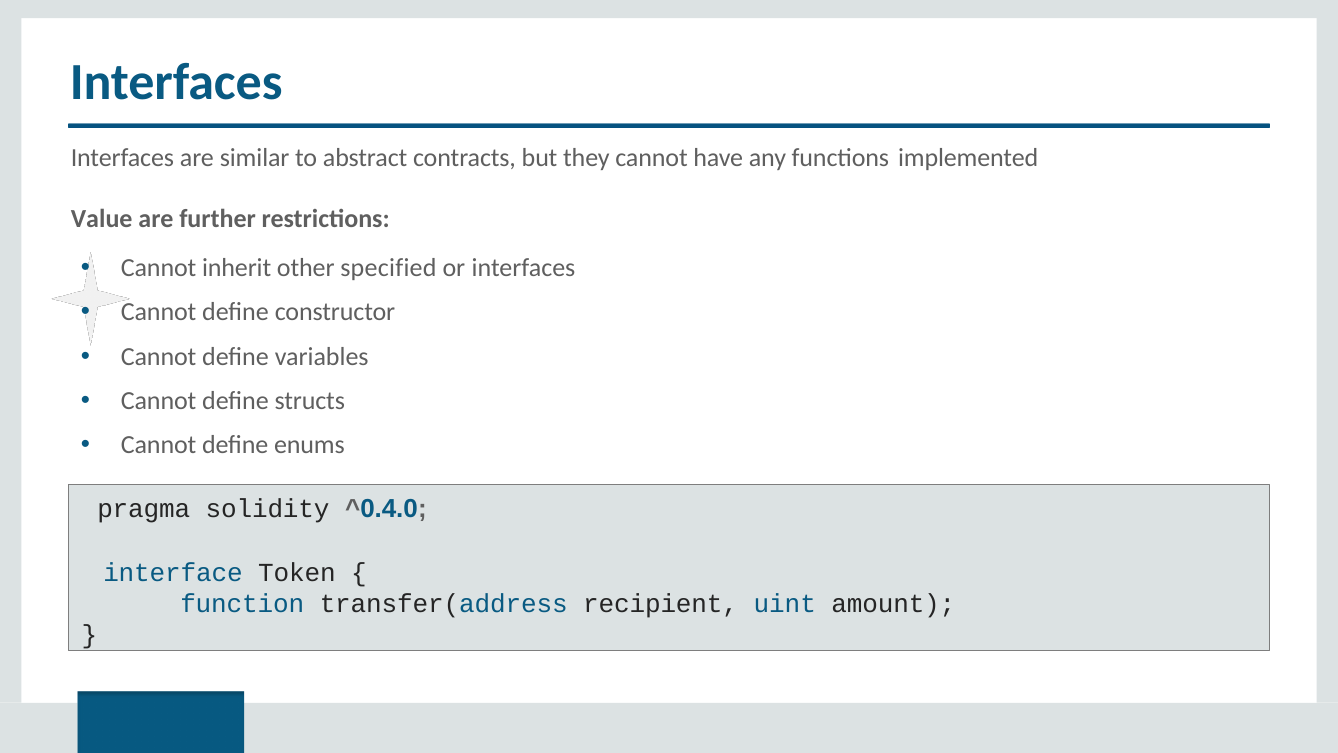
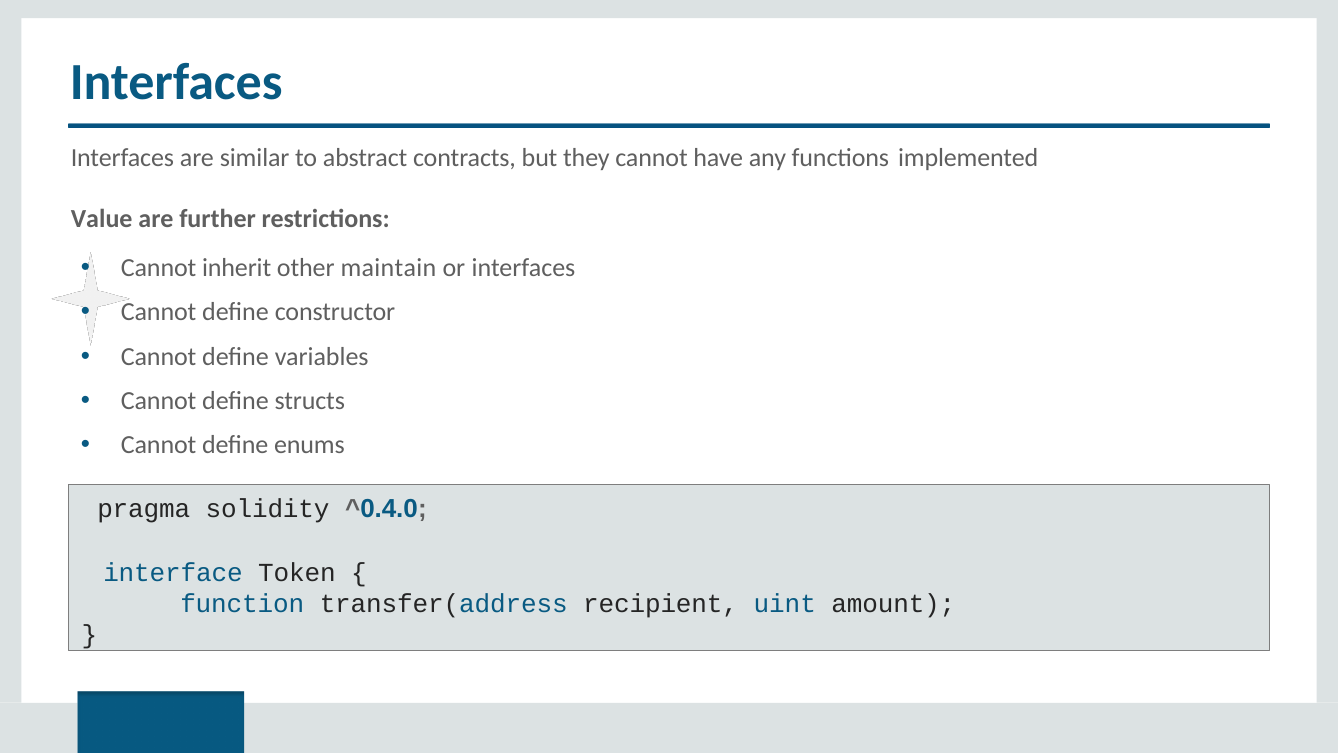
specified: specified -> maintain
